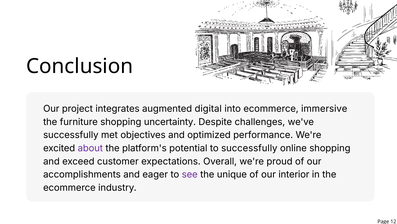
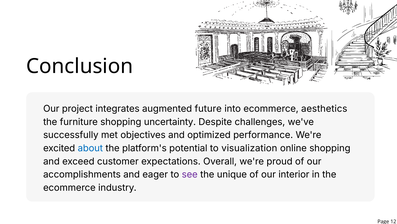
digital: digital -> future
immersive: immersive -> aesthetics
about colour: purple -> blue
to successfully: successfully -> visualization
